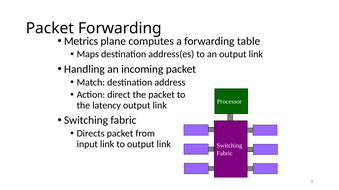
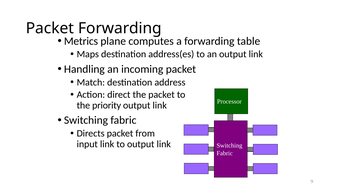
latency: latency -> priority
